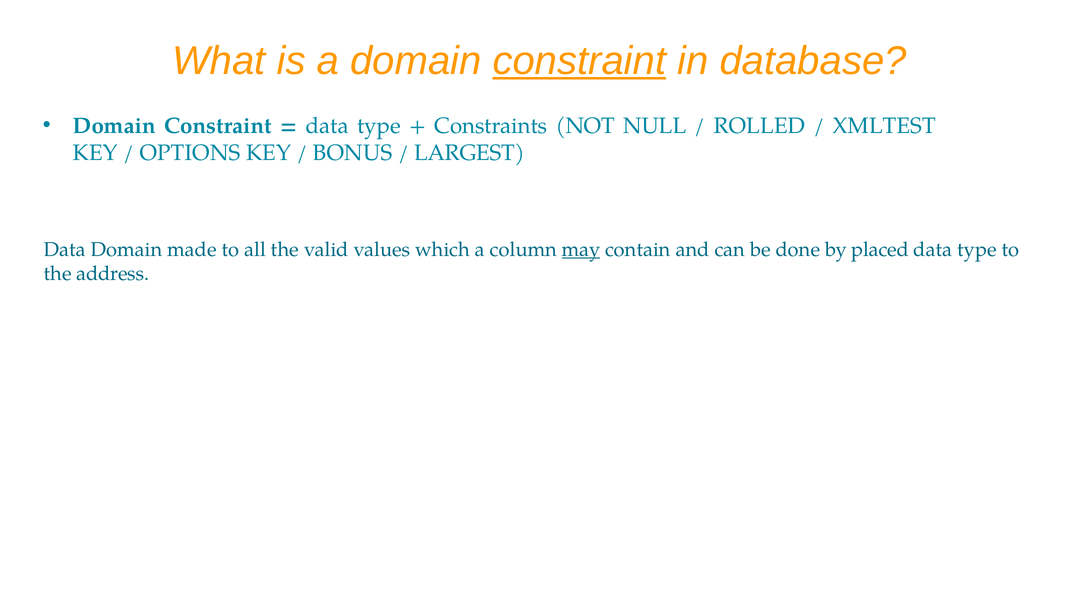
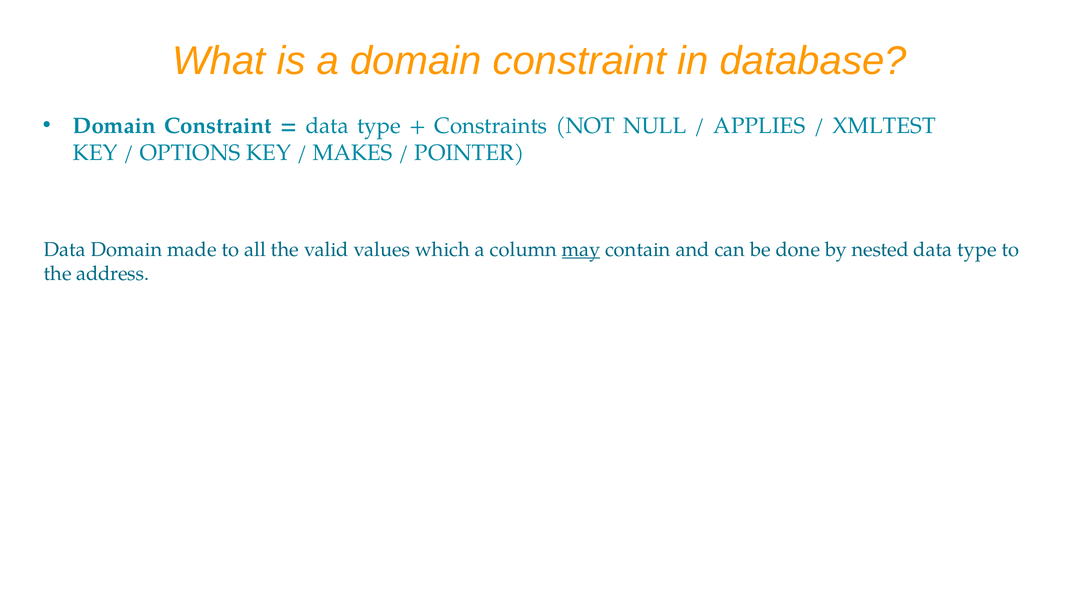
constraint at (579, 61) underline: present -> none
ROLLED: ROLLED -> APPLIES
BONUS: BONUS -> MAKES
LARGEST: LARGEST -> POINTER
placed: placed -> nested
